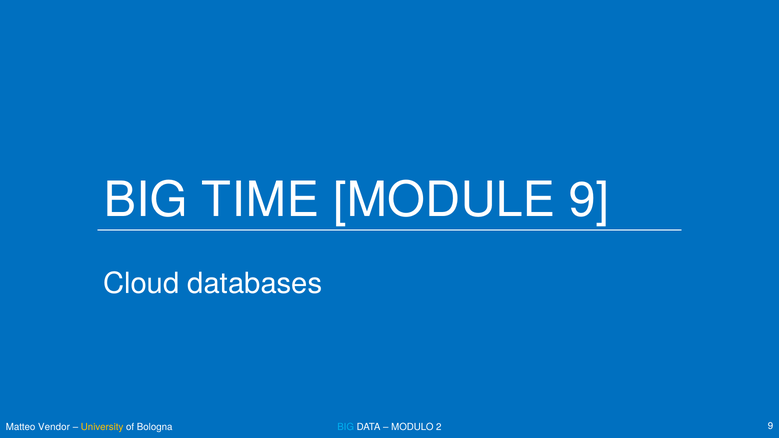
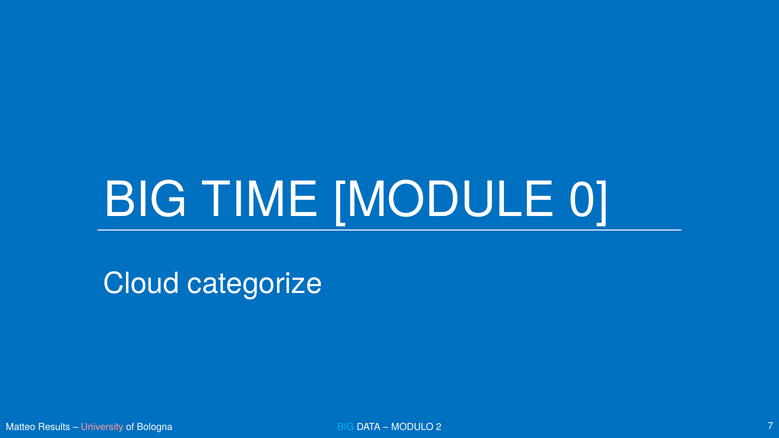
MODULE 9: 9 -> 0
databases: databases -> categorize
Vendor: Vendor -> Results
University colour: yellow -> pink
Bologna 9: 9 -> 7
